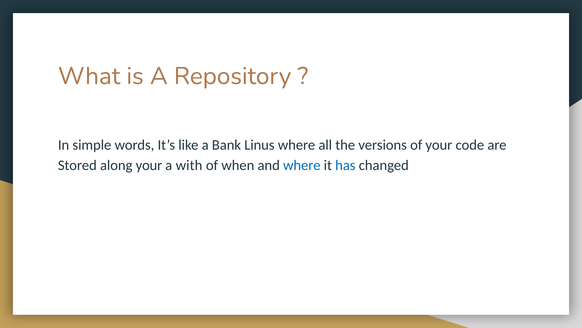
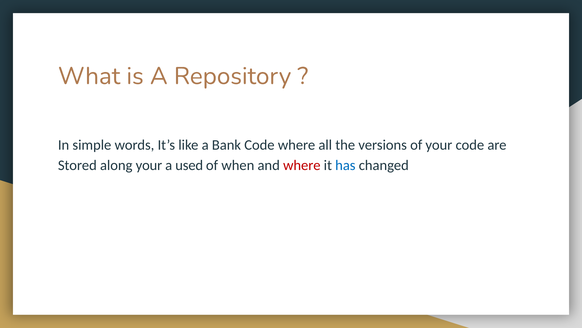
Bank Linus: Linus -> Code
with: with -> used
where at (302, 165) colour: blue -> red
